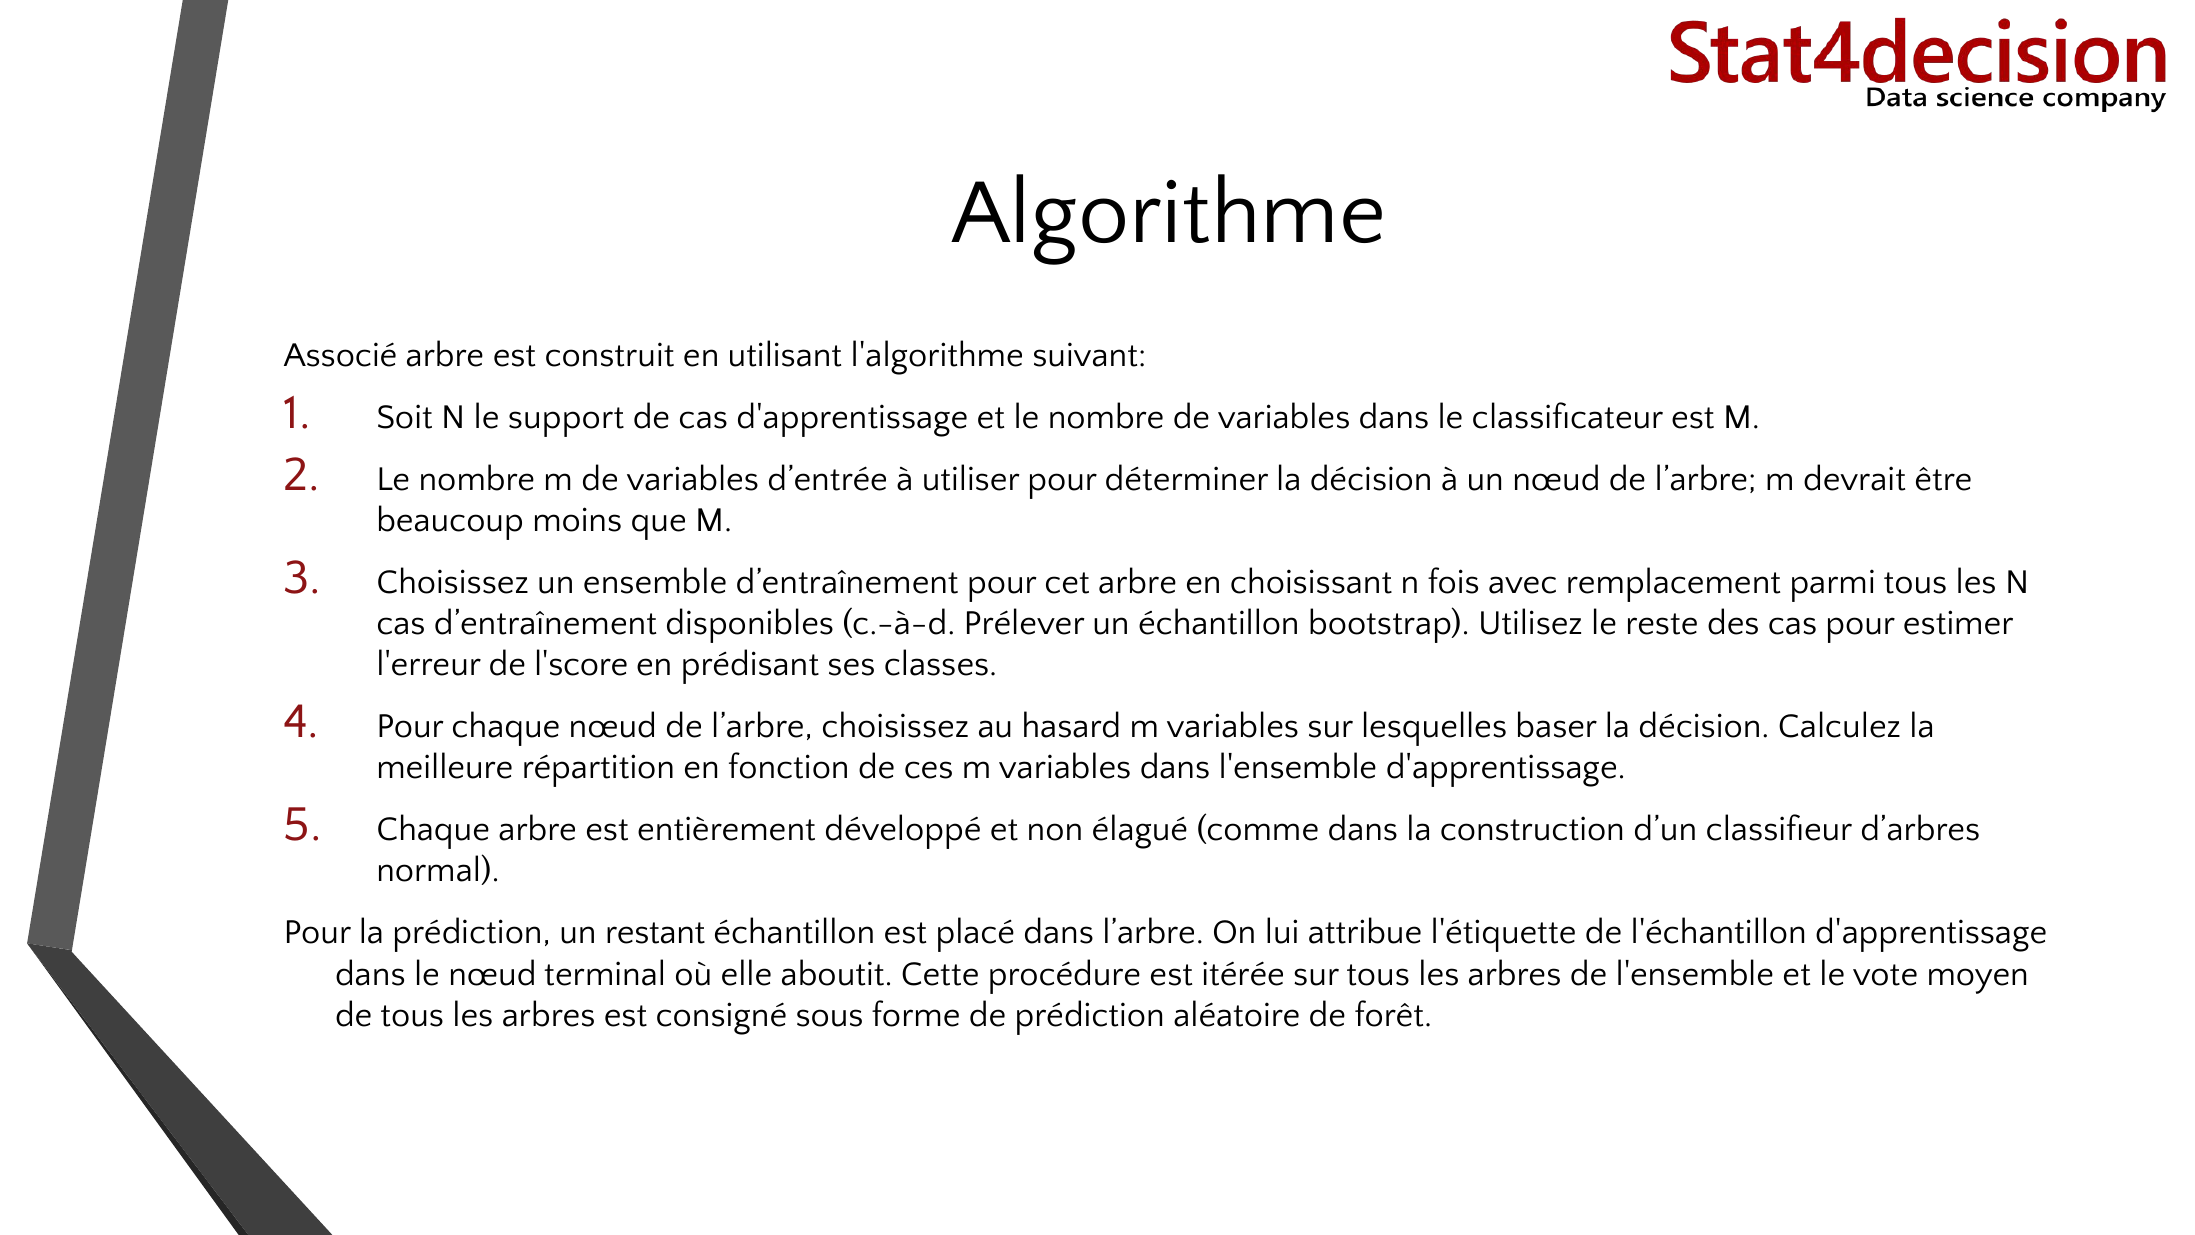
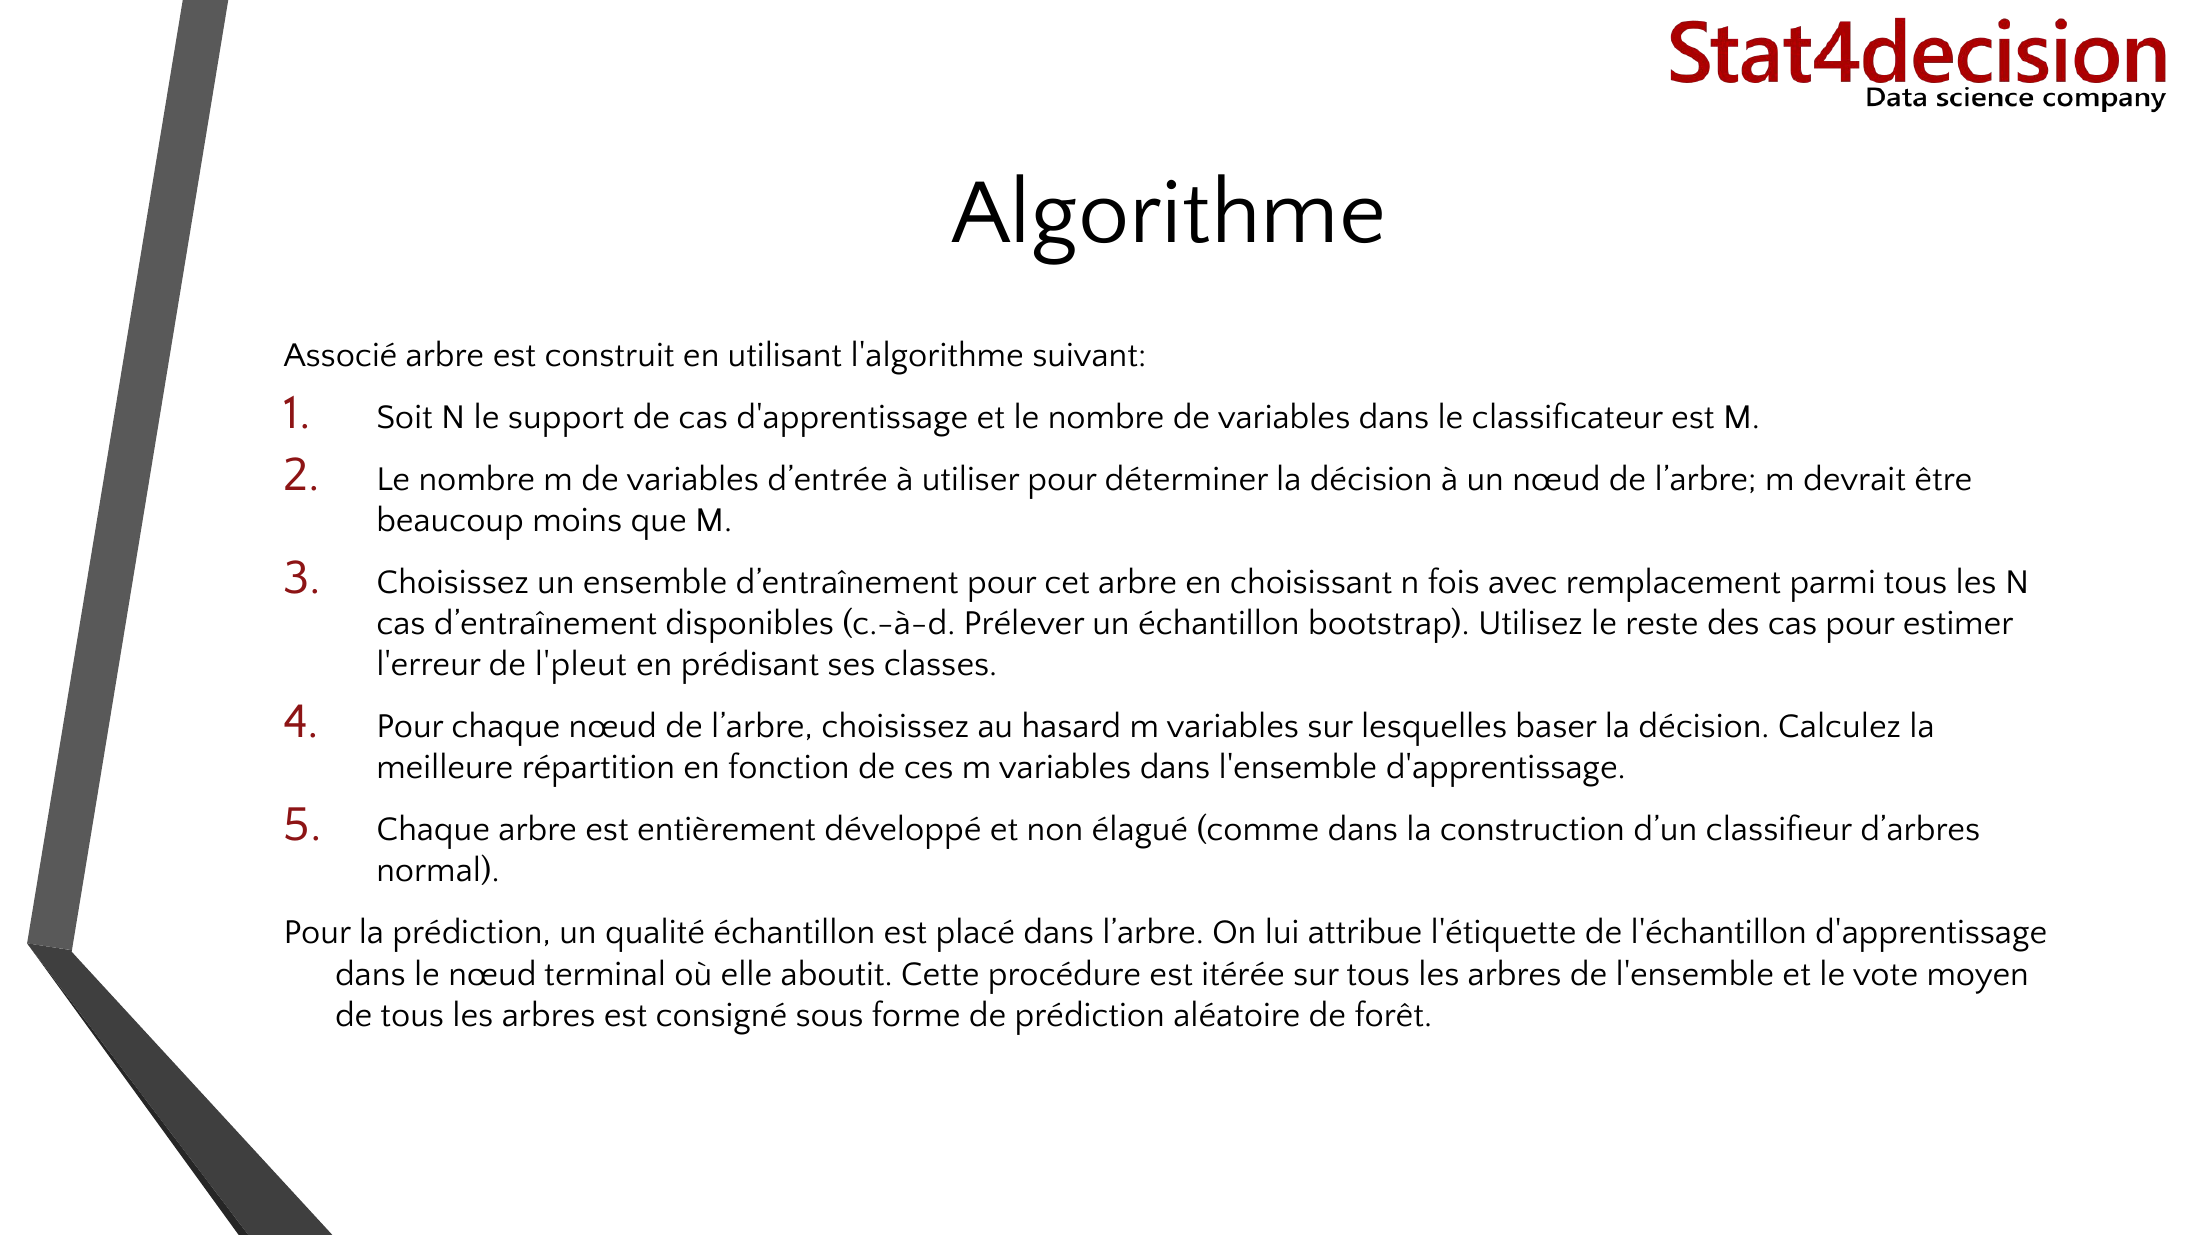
l'score: l'score -> l'pleut
restant: restant -> qualité
